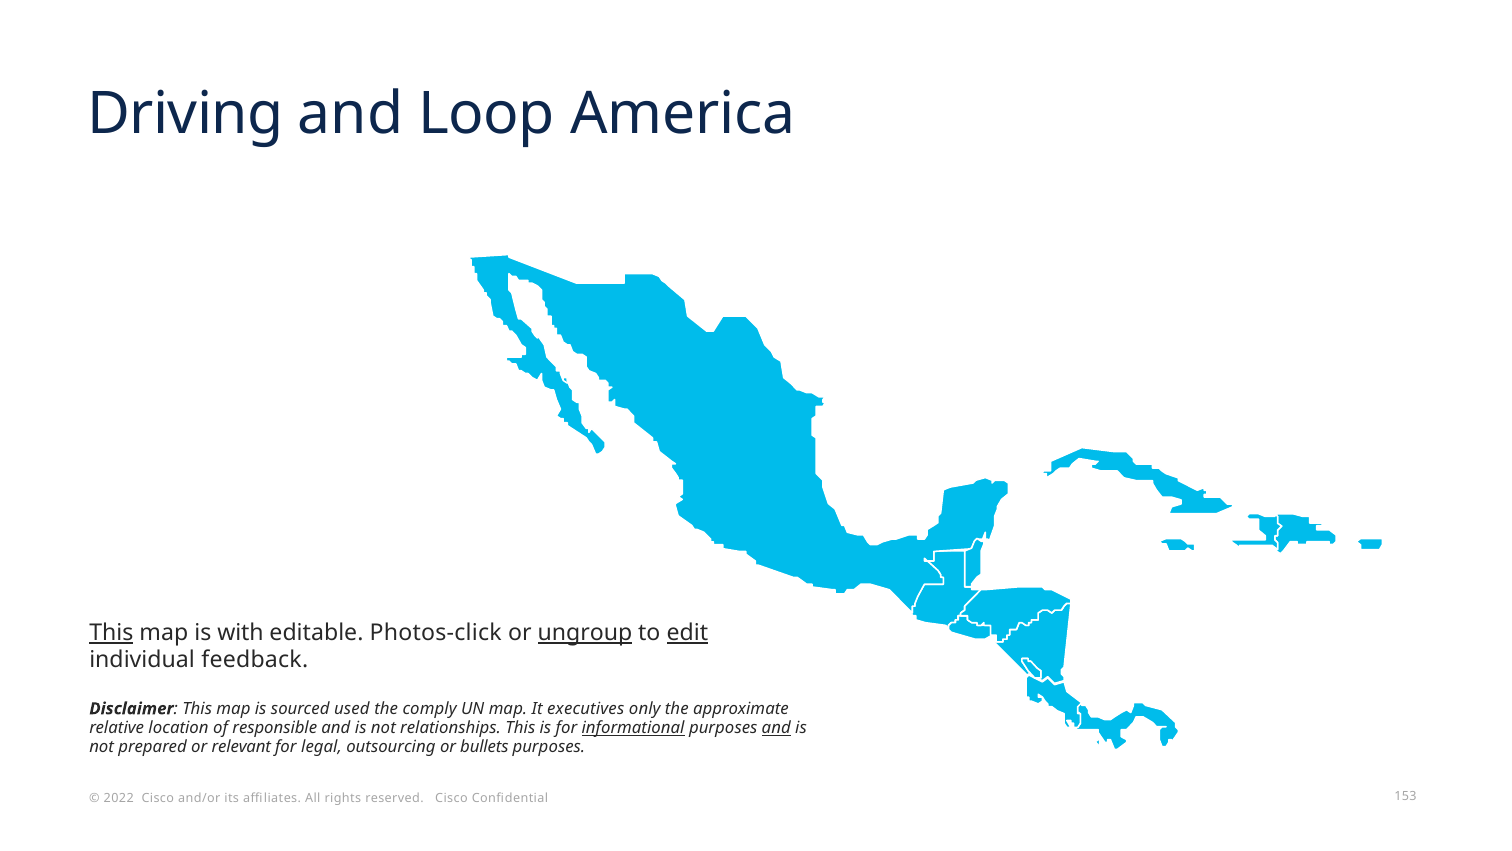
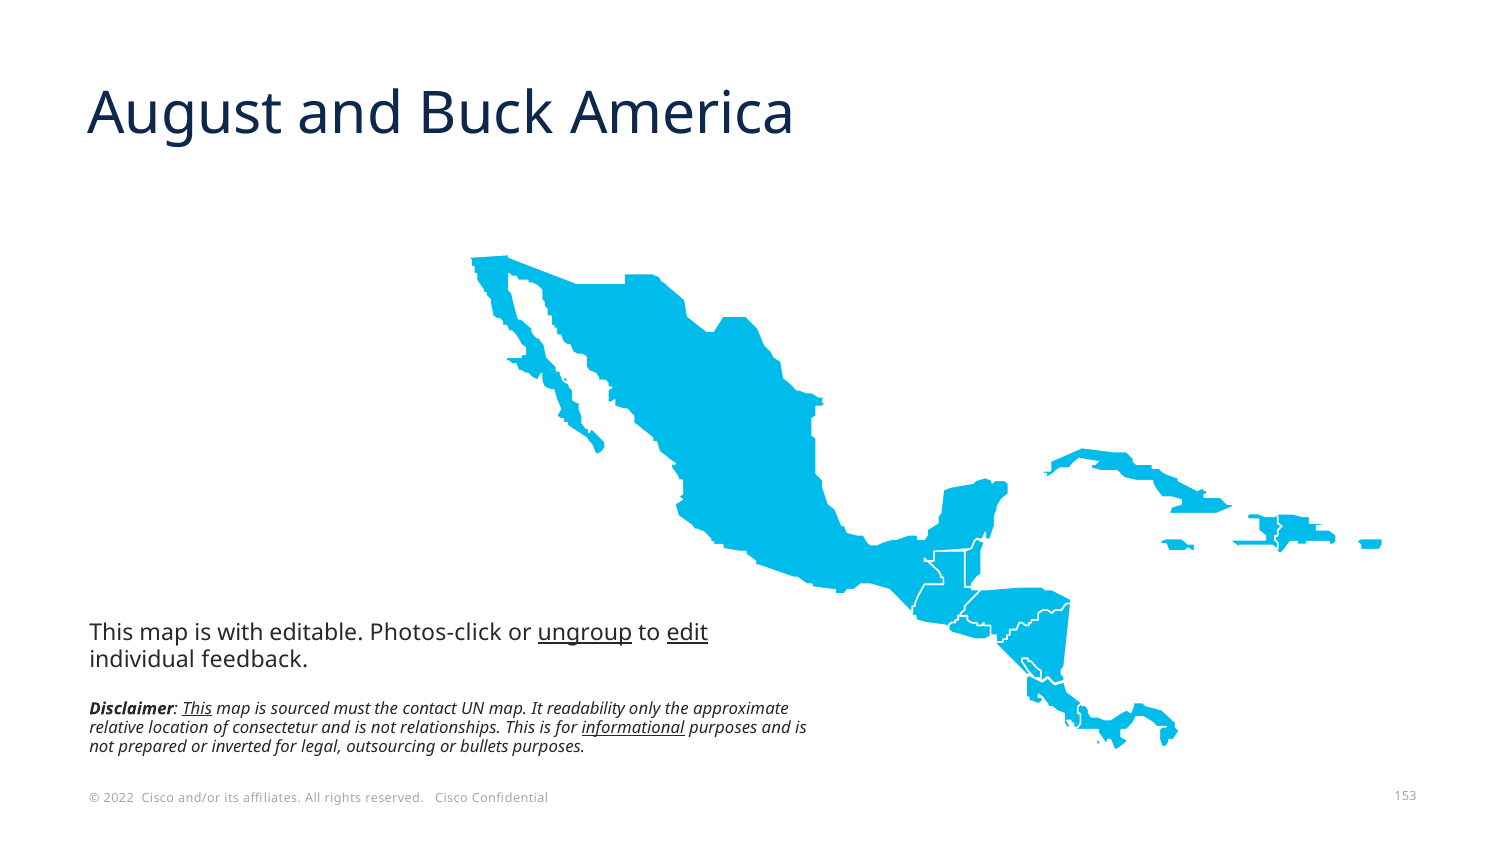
Driving: Driving -> August
Loop: Loop -> Buck
This at (111, 633) underline: present -> none
This at (197, 708) underline: none -> present
used: used -> must
comply: comply -> contact
executives: executives -> readability
responsible: responsible -> consectetur
and at (776, 727) underline: present -> none
relevant: relevant -> inverted
